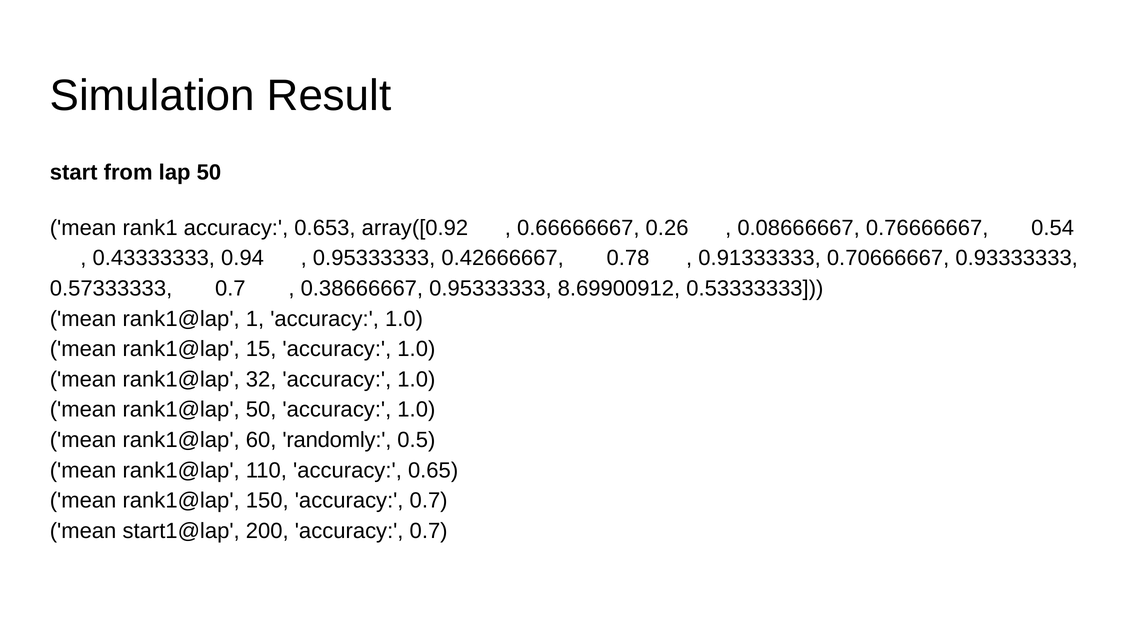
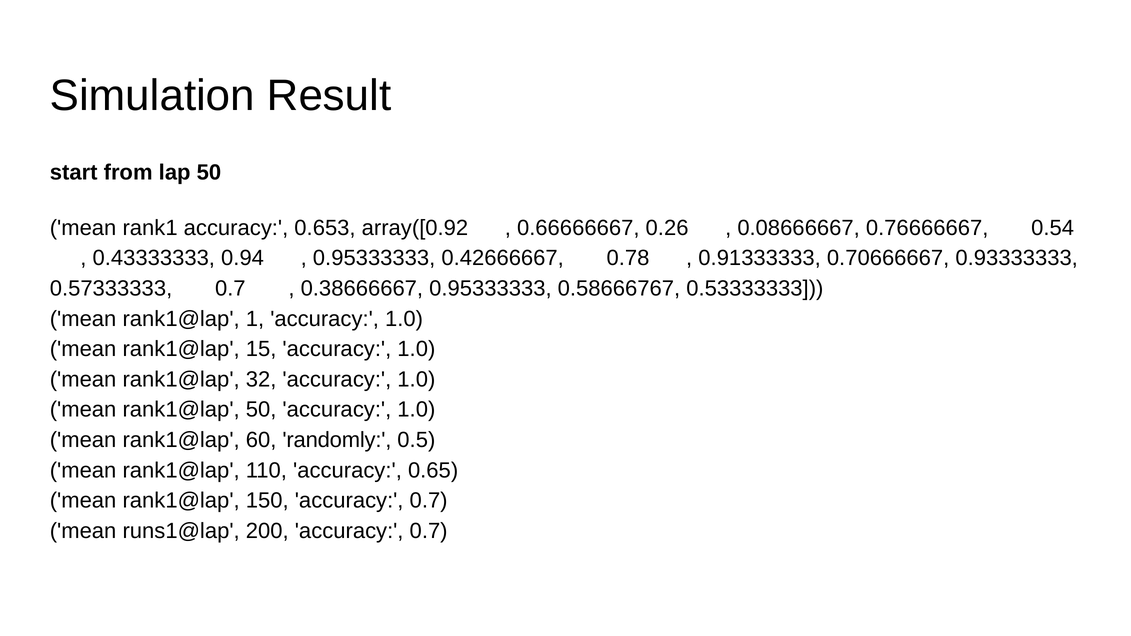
8.69900912: 8.69900912 -> 0.58666767
start1@lap: start1@lap -> runs1@lap
